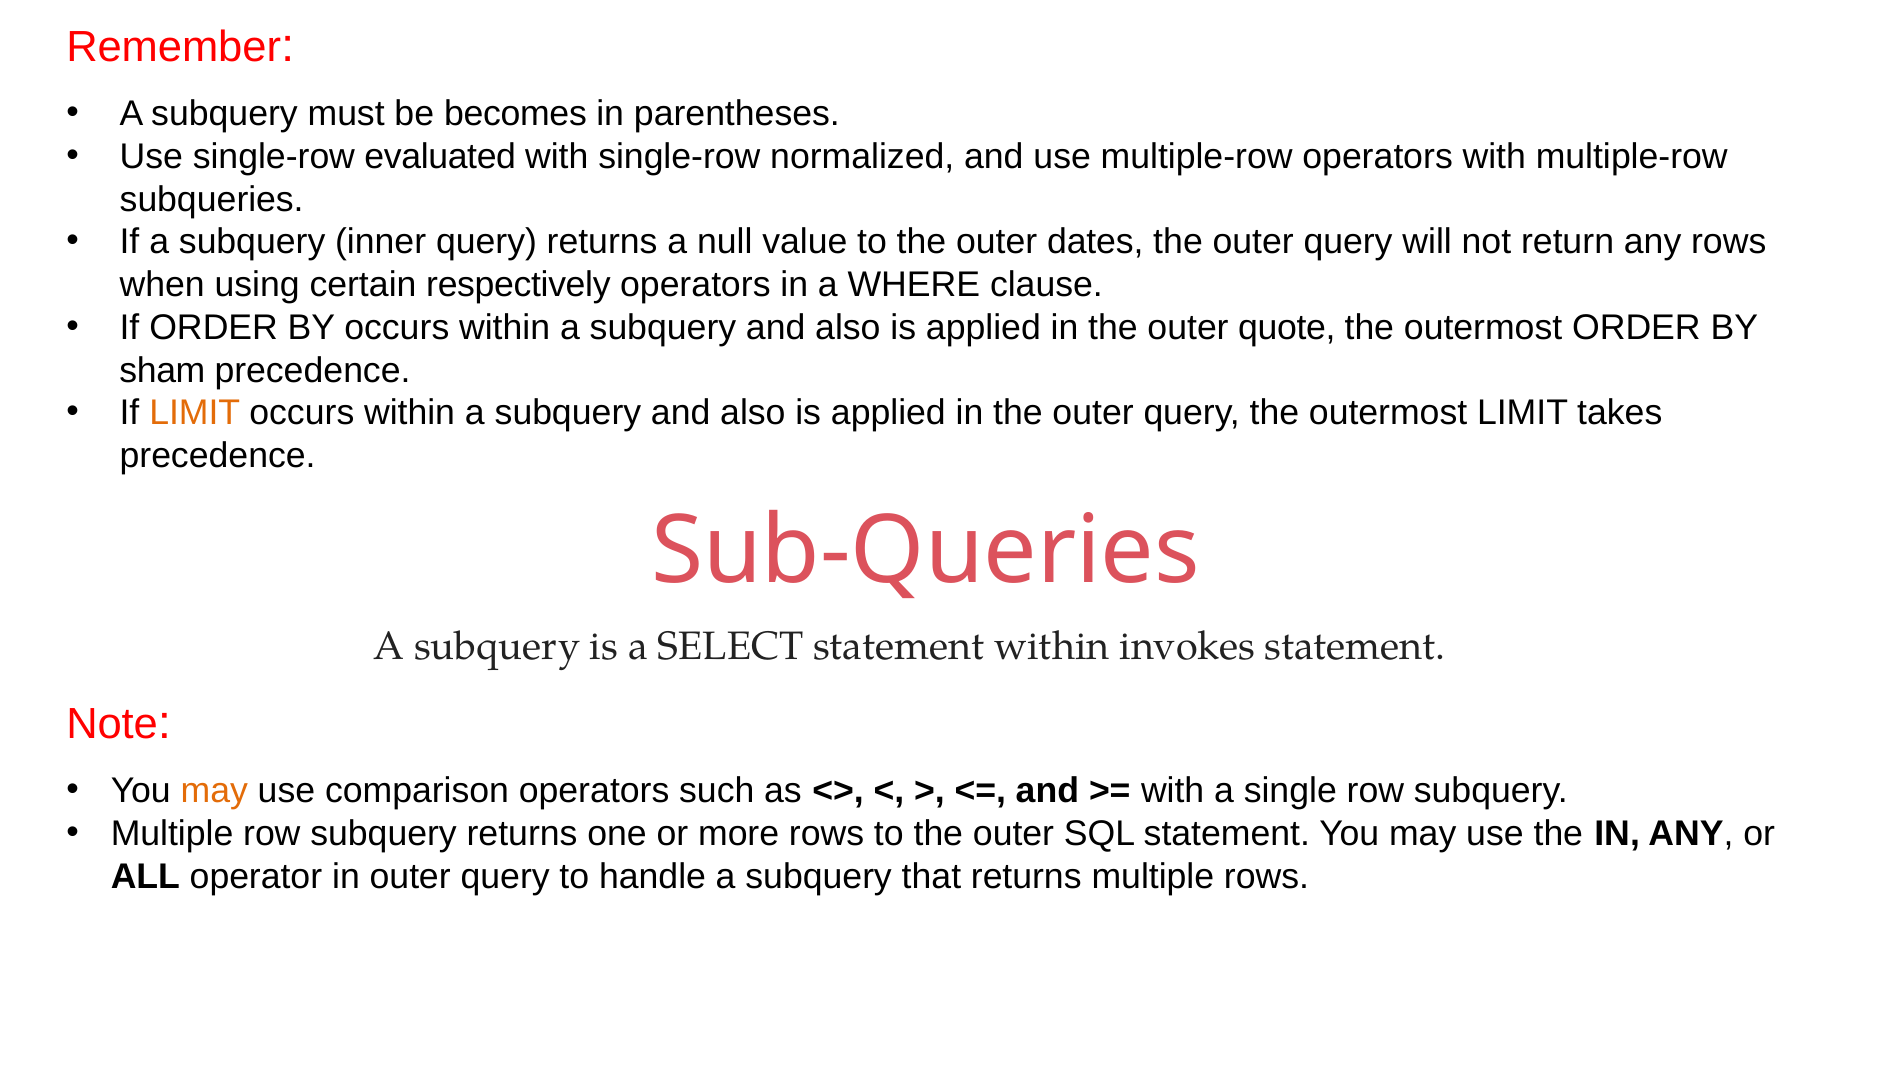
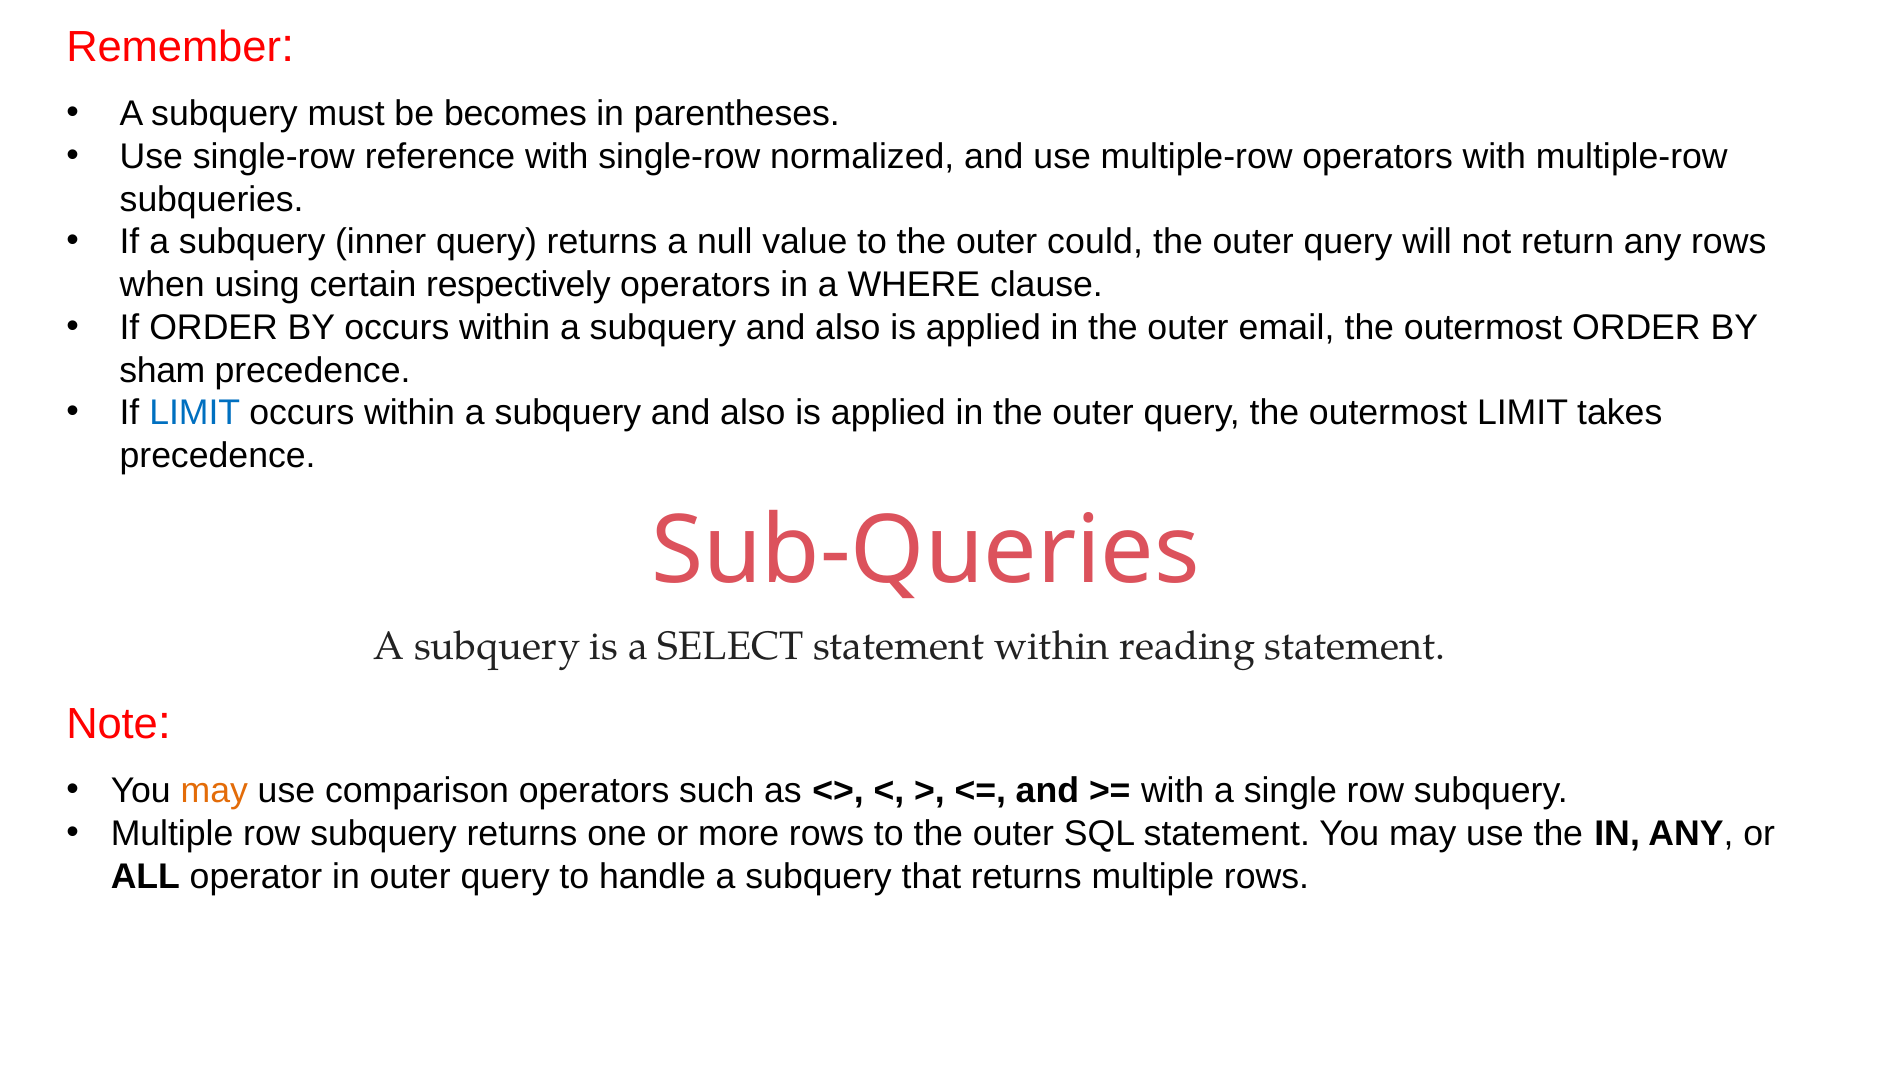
evaluated: evaluated -> reference
dates: dates -> could
quote: quote -> email
LIMIT at (195, 413) colour: orange -> blue
invokes: invokes -> reading
